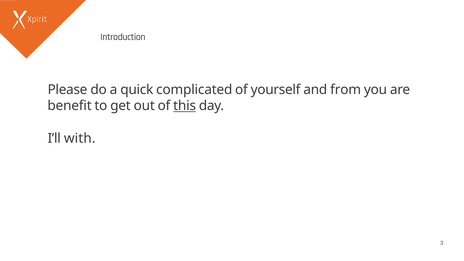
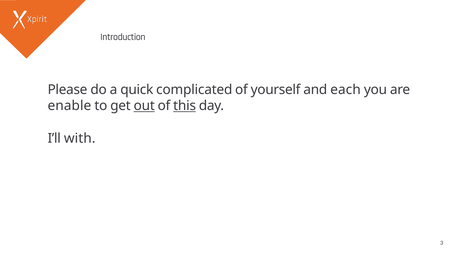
from: from -> each
benefit: benefit -> enable
out underline: none -> present
